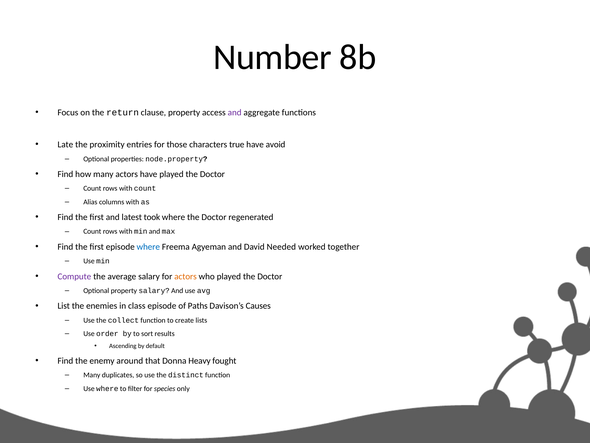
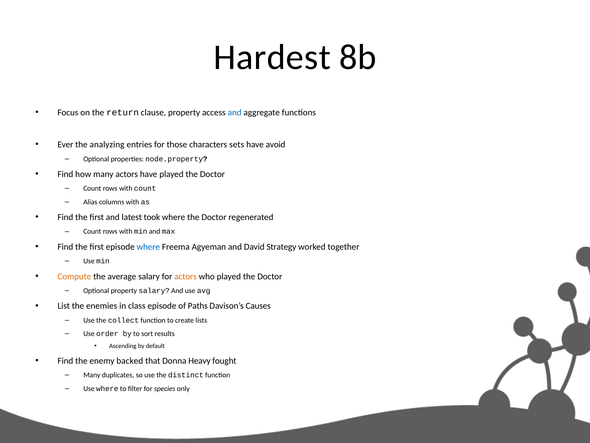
Number: Number -> Hardest
and at (235, 112) colour: purple -> blue
Late: Late -> Ever
proximity: proximity -> analyzing
true: true -> sets
Needed: Needed -> Strategy
Compute colour: purple -> orange
around: around -> backed
